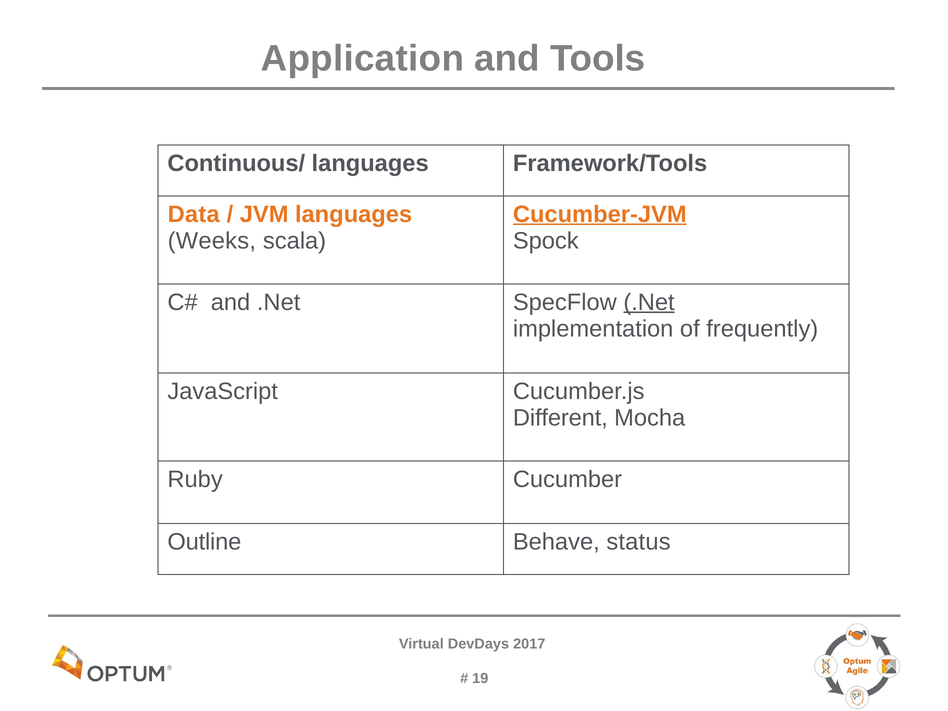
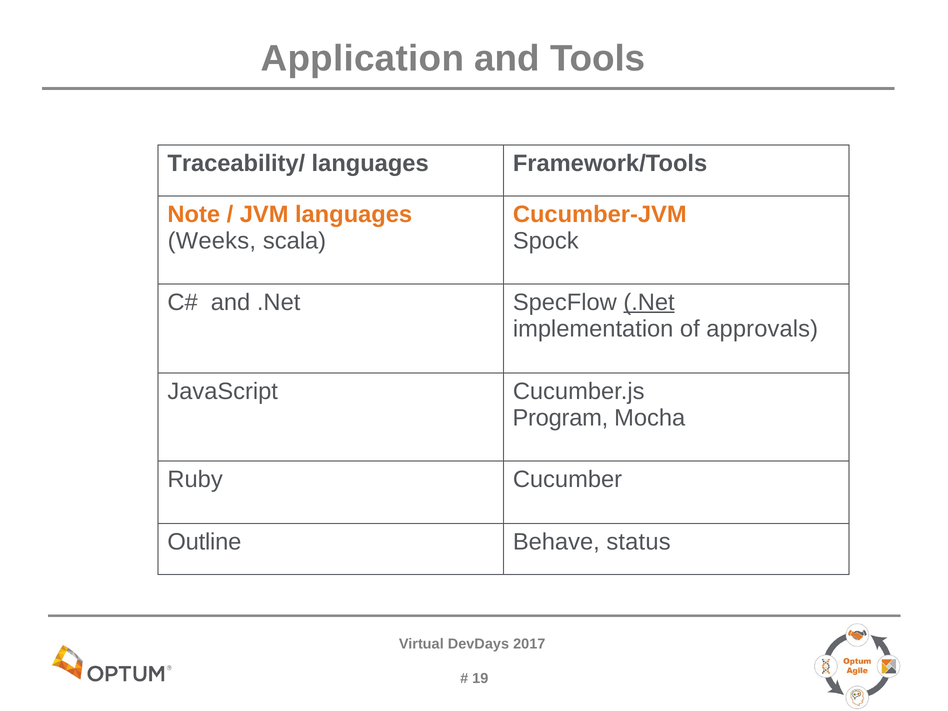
Continuous/: Continuous/ -> Traceability/
Data: Data -> Note
Cucumber-JVM underline: present -> none
frequently: frequently -> approvals
Different: Different -> Program
